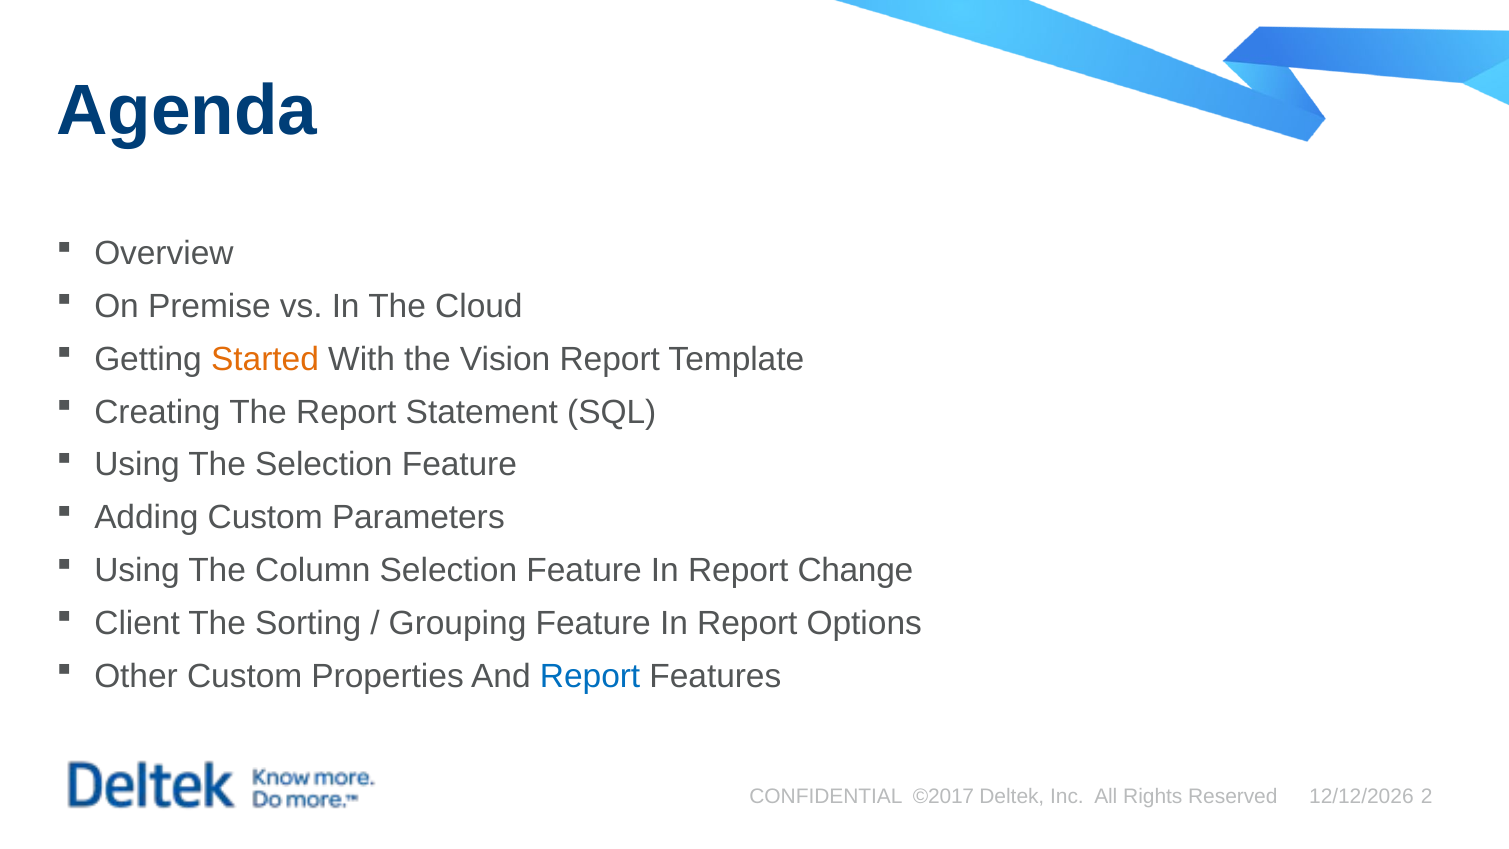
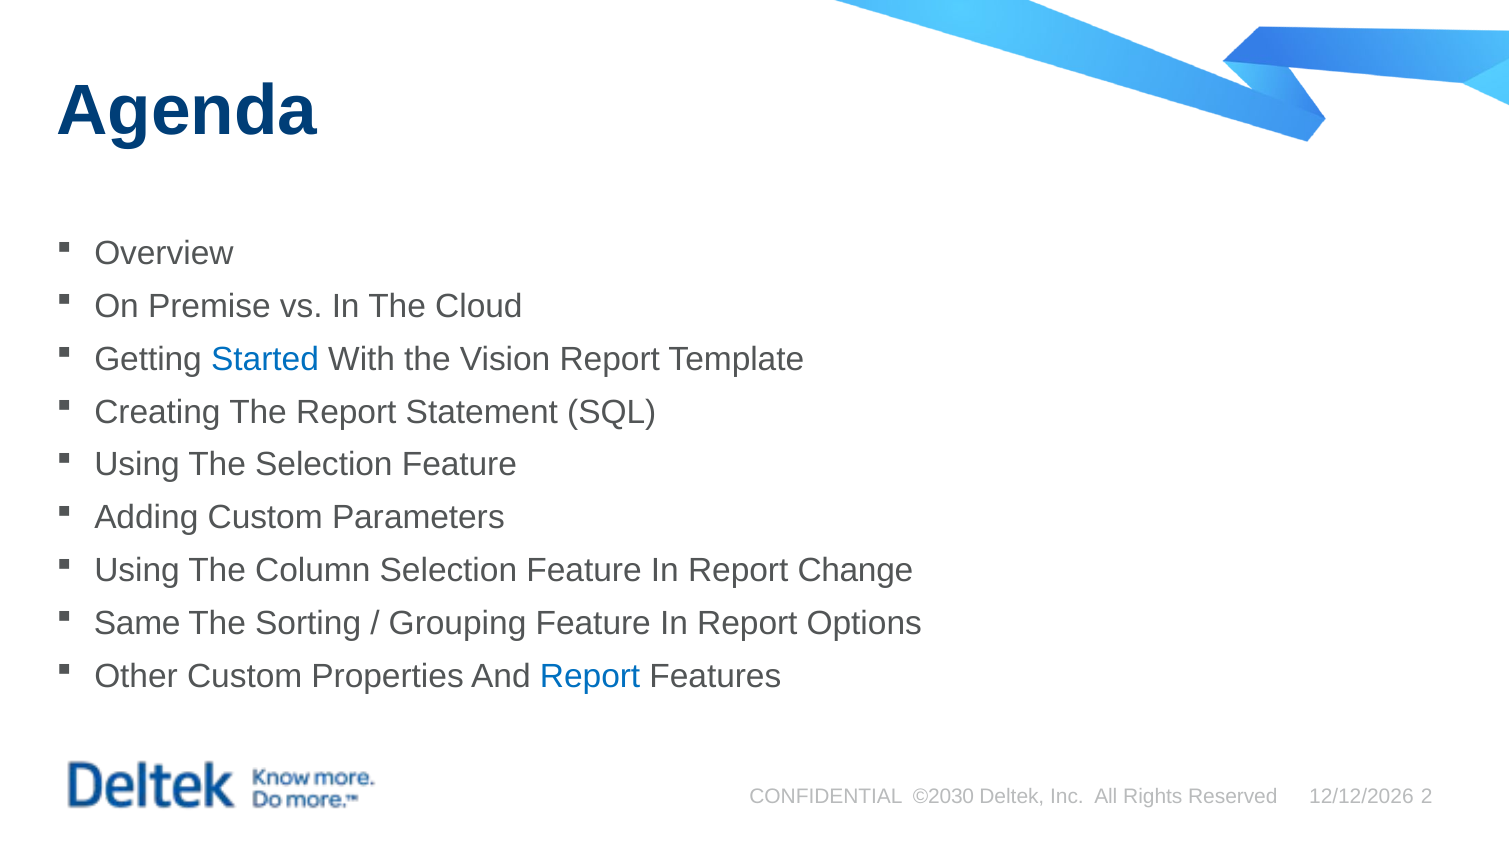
Started colour: orange -> blue
Client: Client -> Same
©2017: ©2017 -> ©2030
